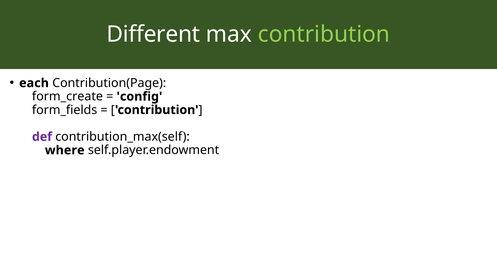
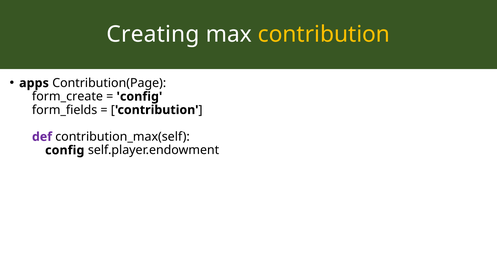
Different: Different -> Creating
contribution at (324, 34) colour: light green -> yellow
each: each -> apps
where at (65, 150): where -> config
